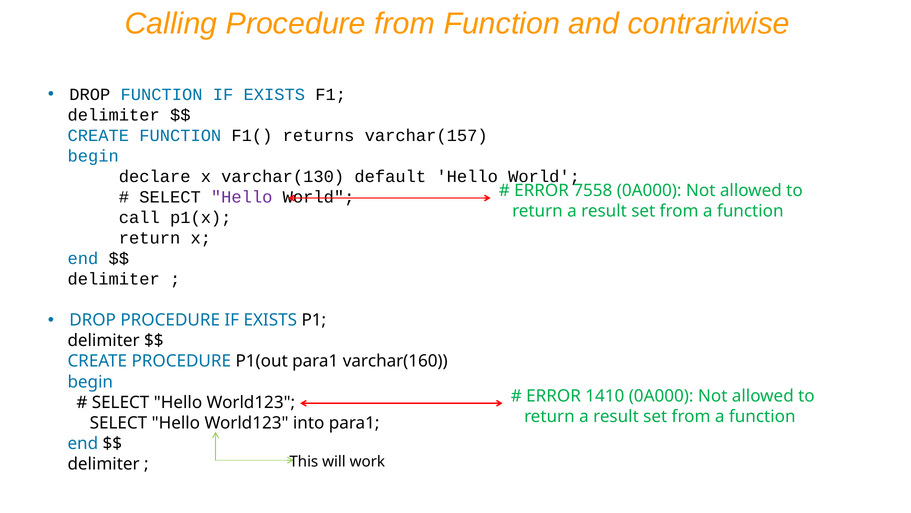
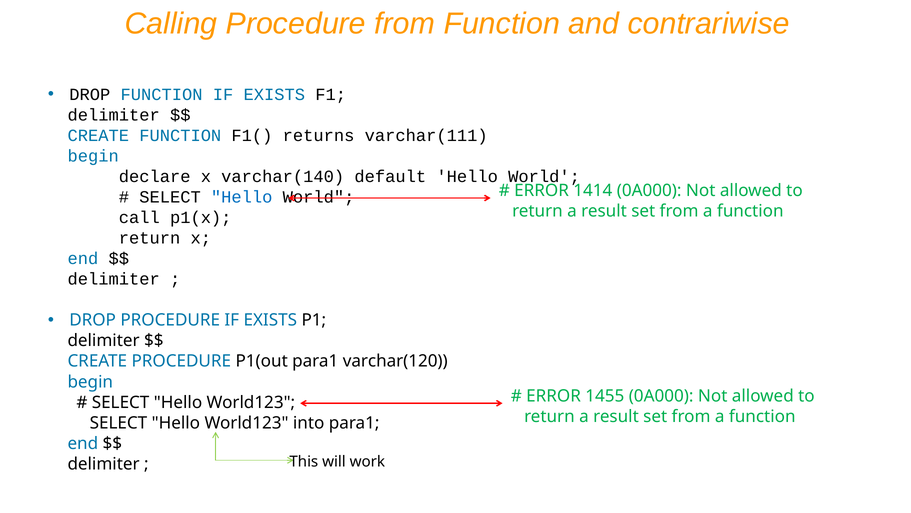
varchar(157: varchar(157 -> varchar(111
varchar(130: varchar(130 -> varchar(140
7558: 7558 -> 1414
Hello at (242, 197) colour: purple -> blue
varchar(160: varchar(160 -> varchar(120
1410: 1410 -> 1455
